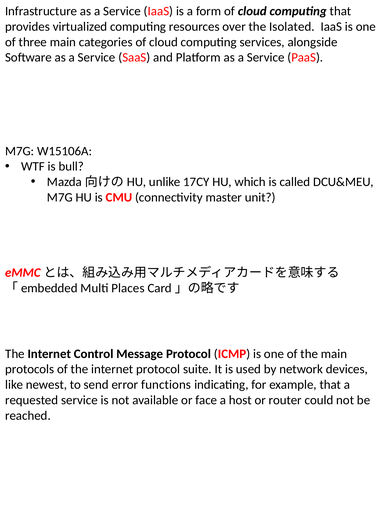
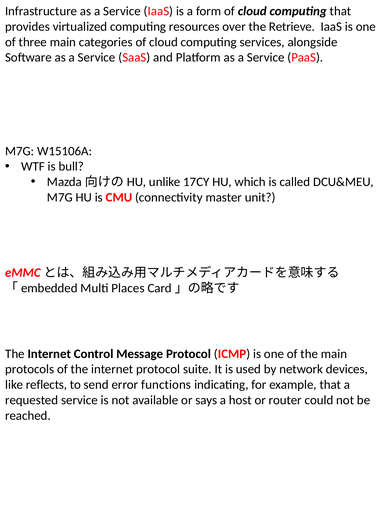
Isolated: Isolated -> Retrieve
newest: newest -> reflects
face: face -> says
